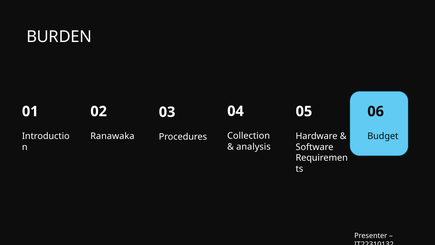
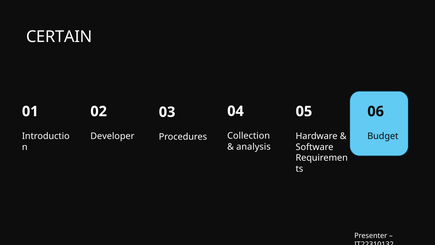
BURDEN: BURDEN -> CERTAIN
Ranawaka: Ranawaka -> Developer
